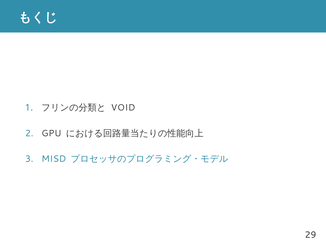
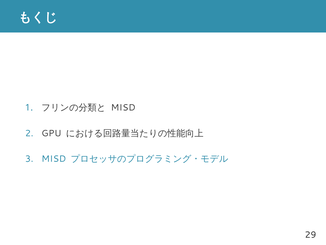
VOID at (123, 107): VOID -> MISD
